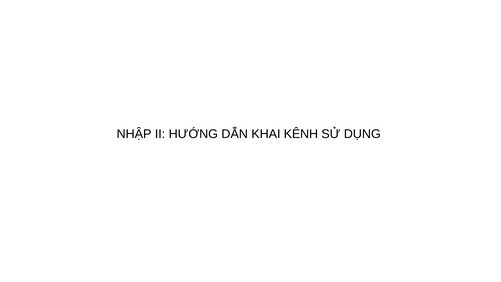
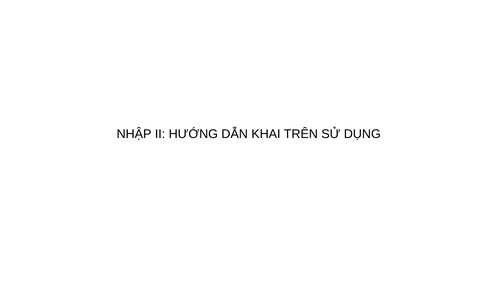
KÊNH: KÊNH -> TRÊN
